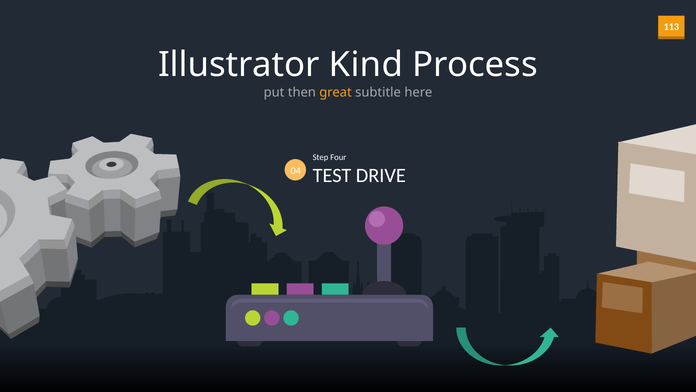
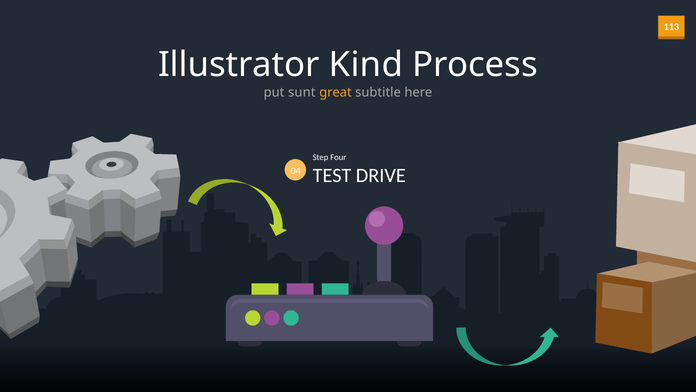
then: then -> sunt
